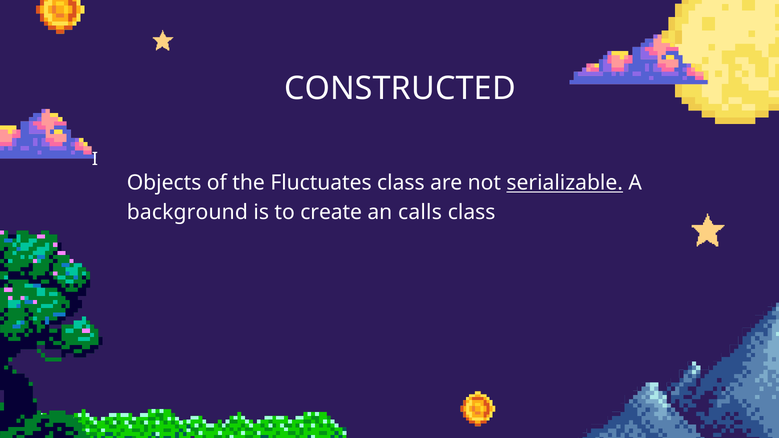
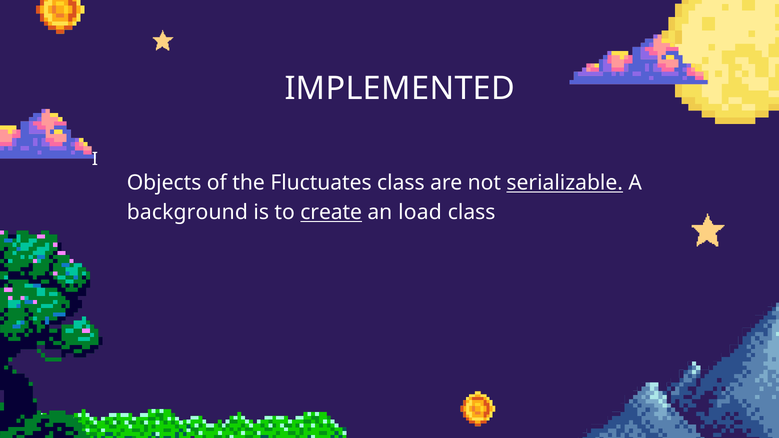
CONSTRUCTED: CONSTRUCTED -> IMPLEMENTED
create underline: none -> present
calls: calls -> load
